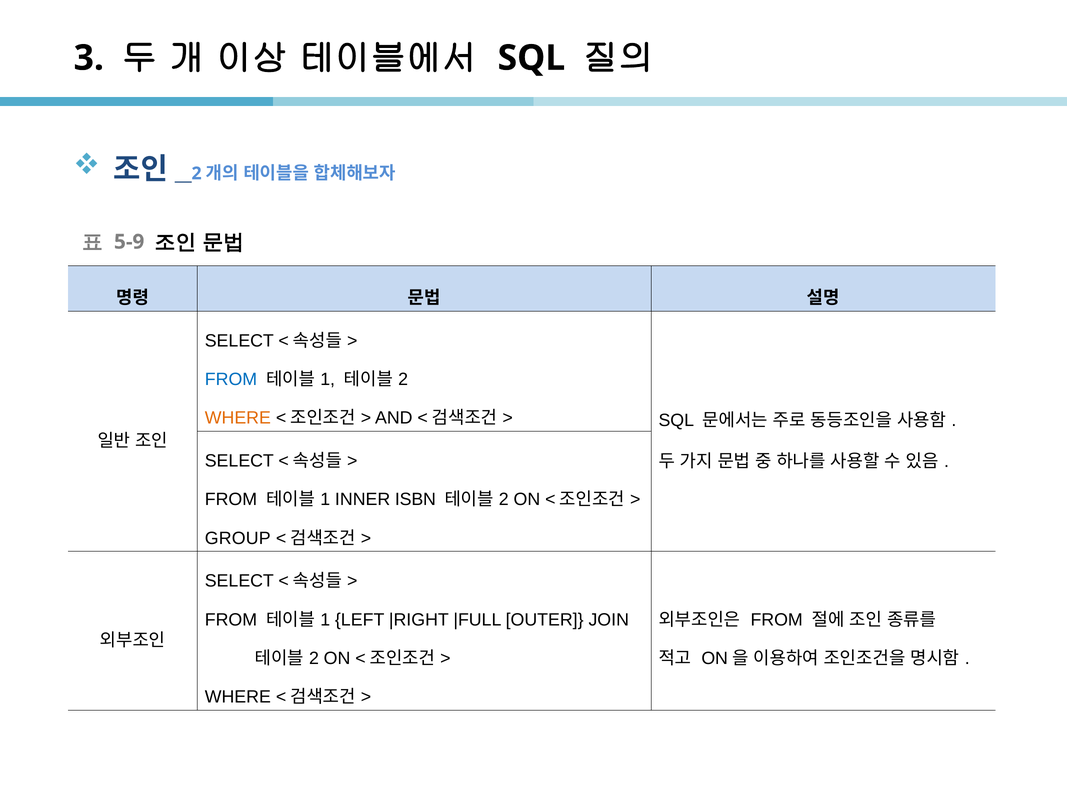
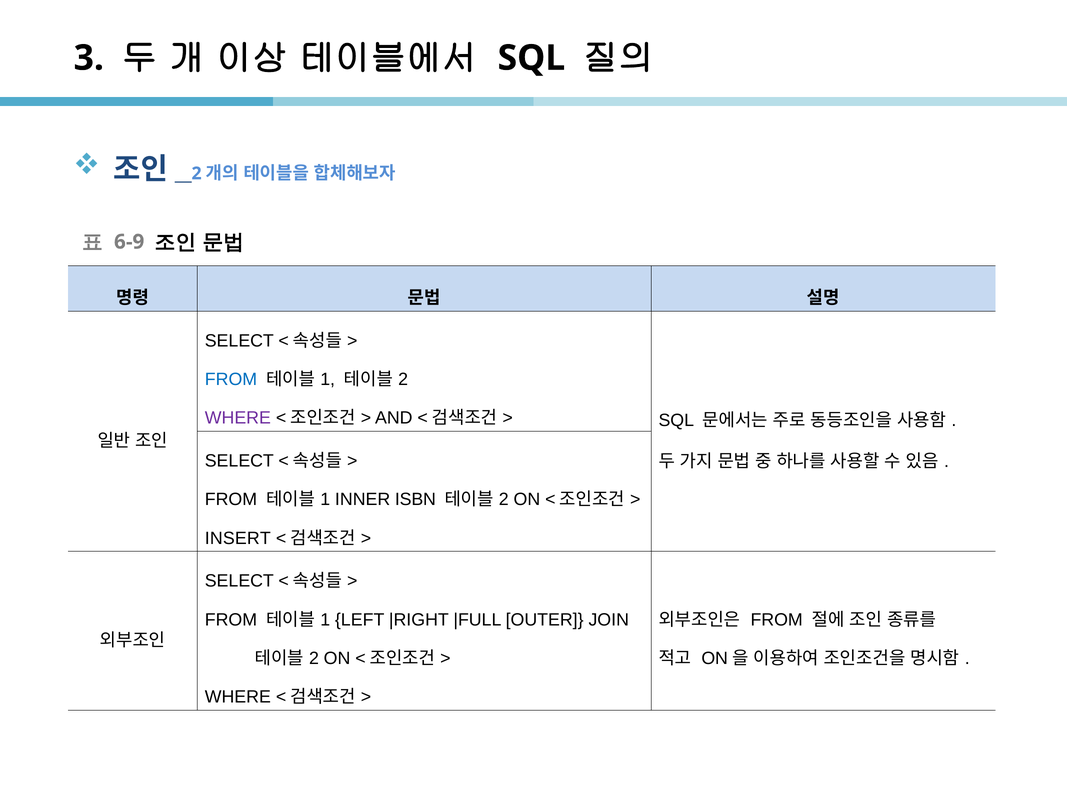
5-9: 5-9 -> 6-9
WHERE at (238, 418) colour: orange -> purple
GROUP: GROUP -> INSERT
